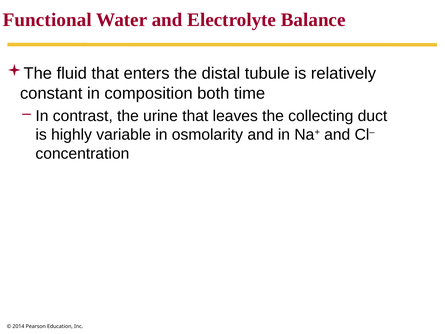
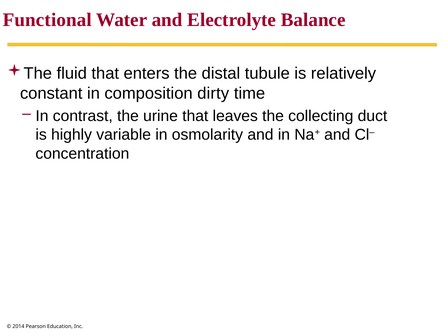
both: both -> dirty
